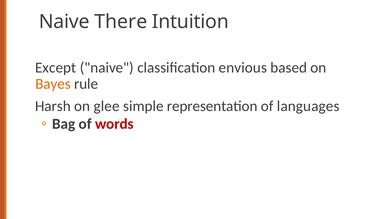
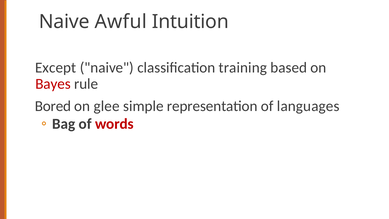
There: There -> Awful
envious: envious -> training
Bayes colour: orange -> red
Harsh: Harsh -> Bored
